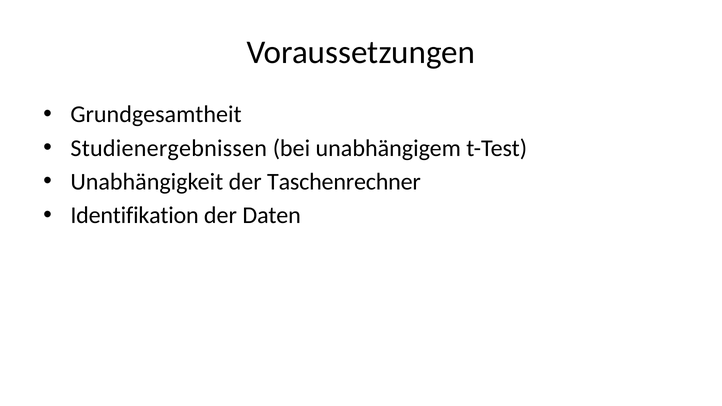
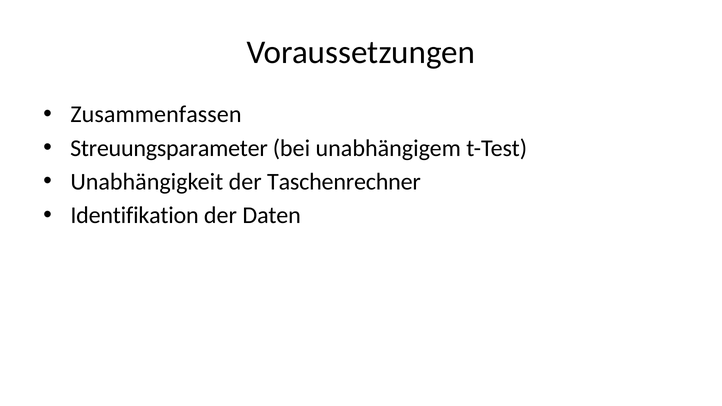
Grundgesamtheit: Grundgesamtheit -> Zusammenfassen
Studienergebnissen: Studienergebnissen -> Streuungsparameter
